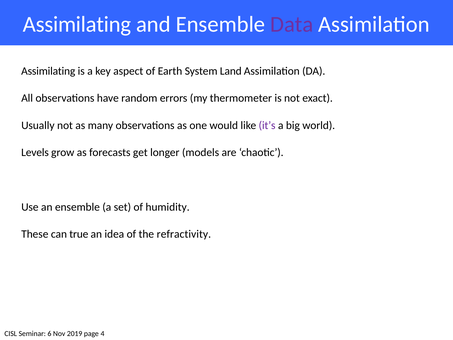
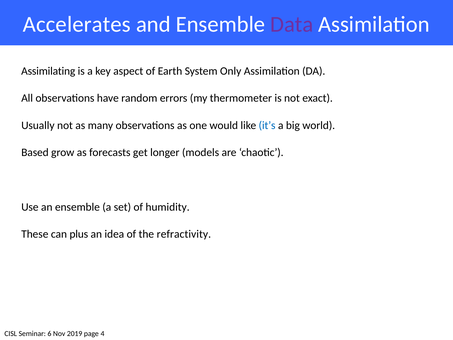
Assimilating at (77, 24): Assimilating -> Accelerates
Land: Land -> Only
it’s colour: purple -> blue
Levels: Levels -> Based
true: true -> plus
